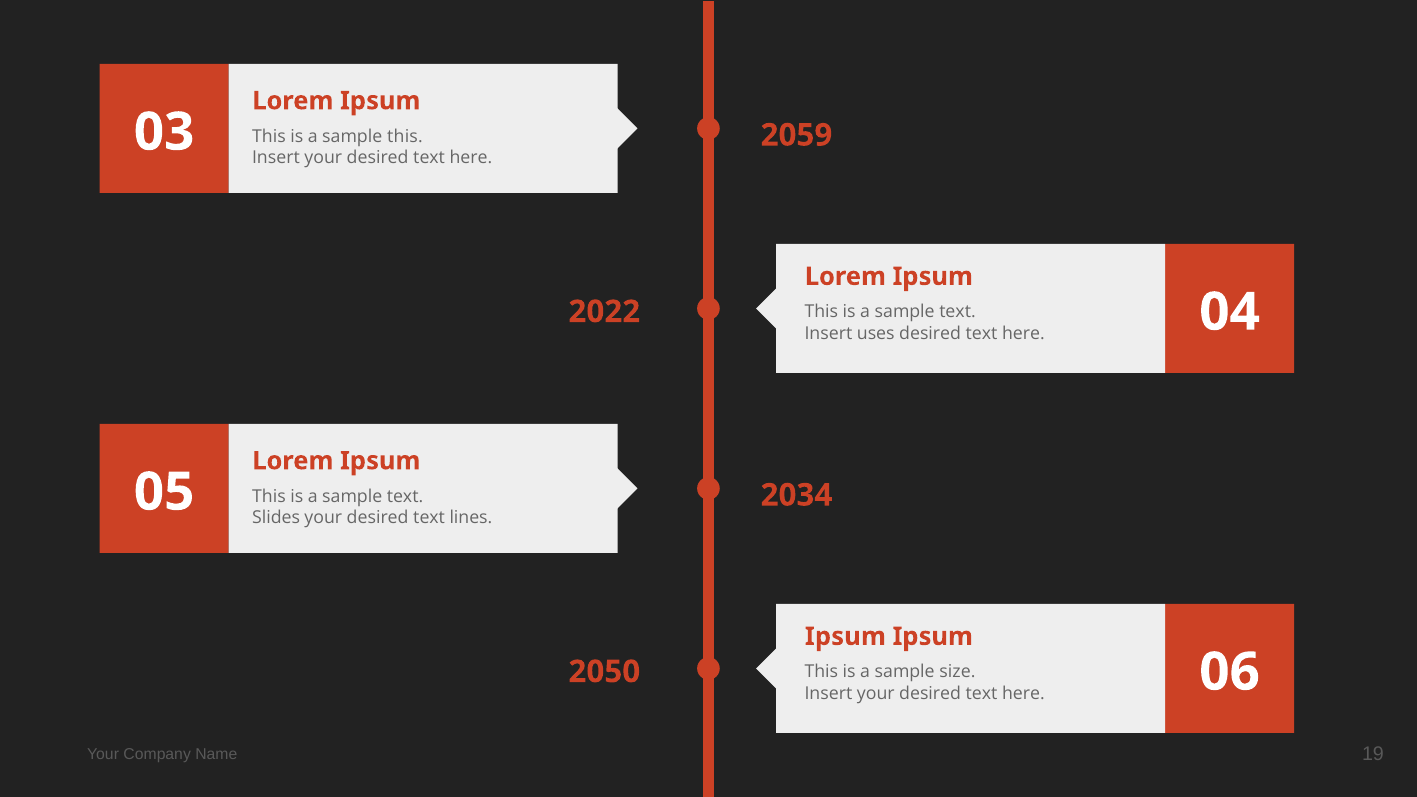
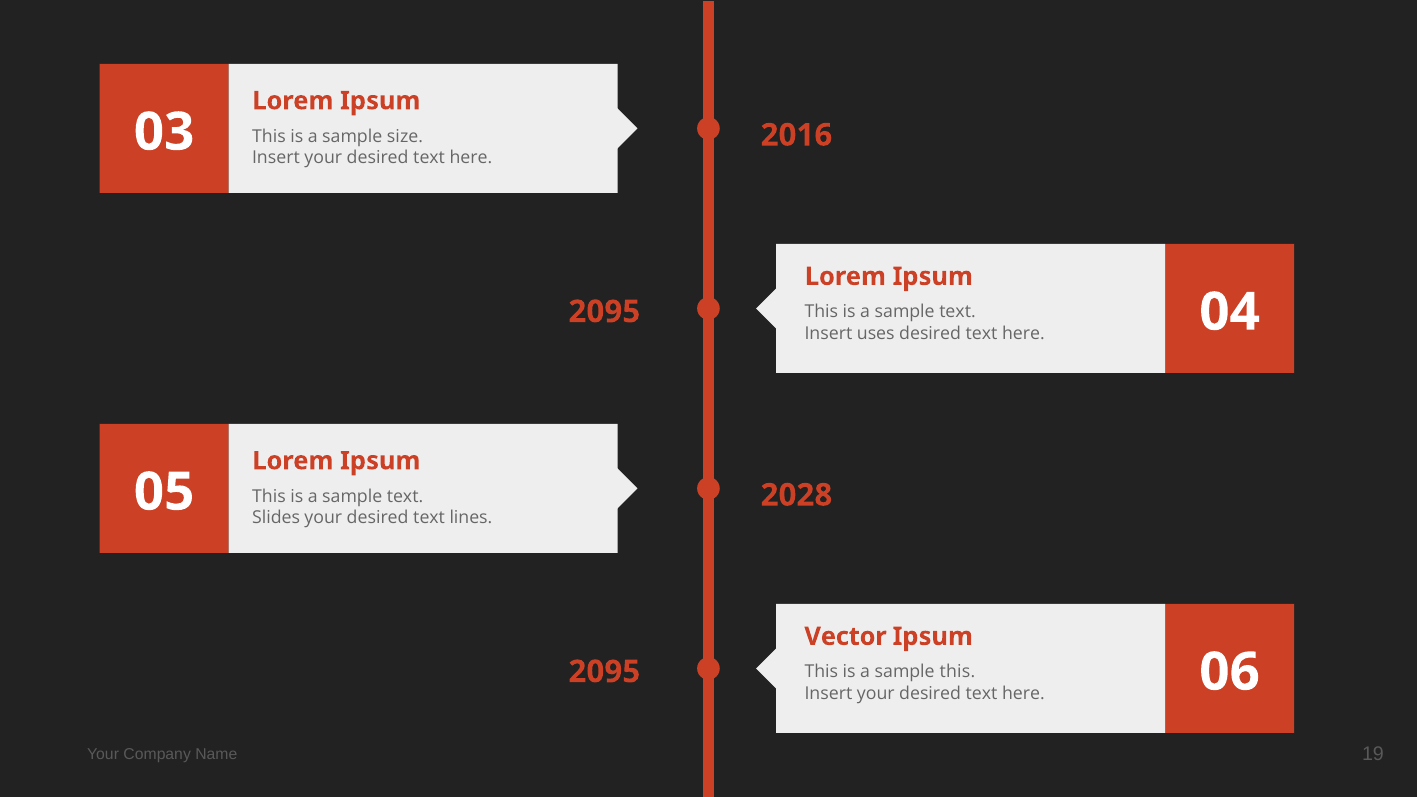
sample this: this -> size
2059: 2059 -> 2016
2022 at (604, 312): 2022 -> 2095
2034: 2034 -> 2028
Ipsum at (845, 637): Ipsum -> Vector
sample size: size -> this
2050 at (604, 672): 2050 -> 2095
